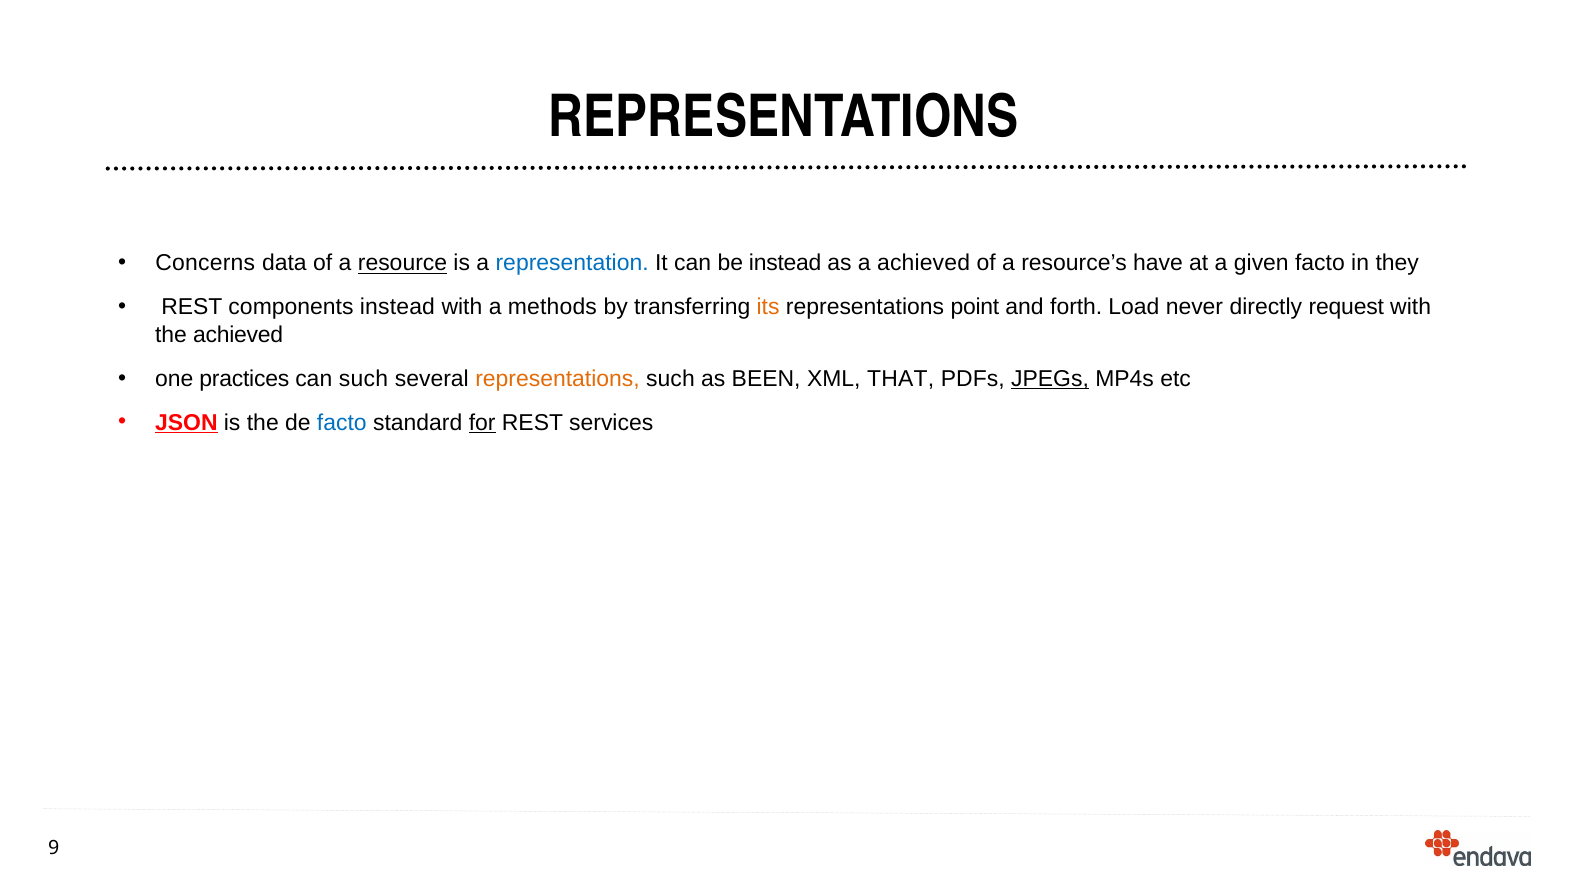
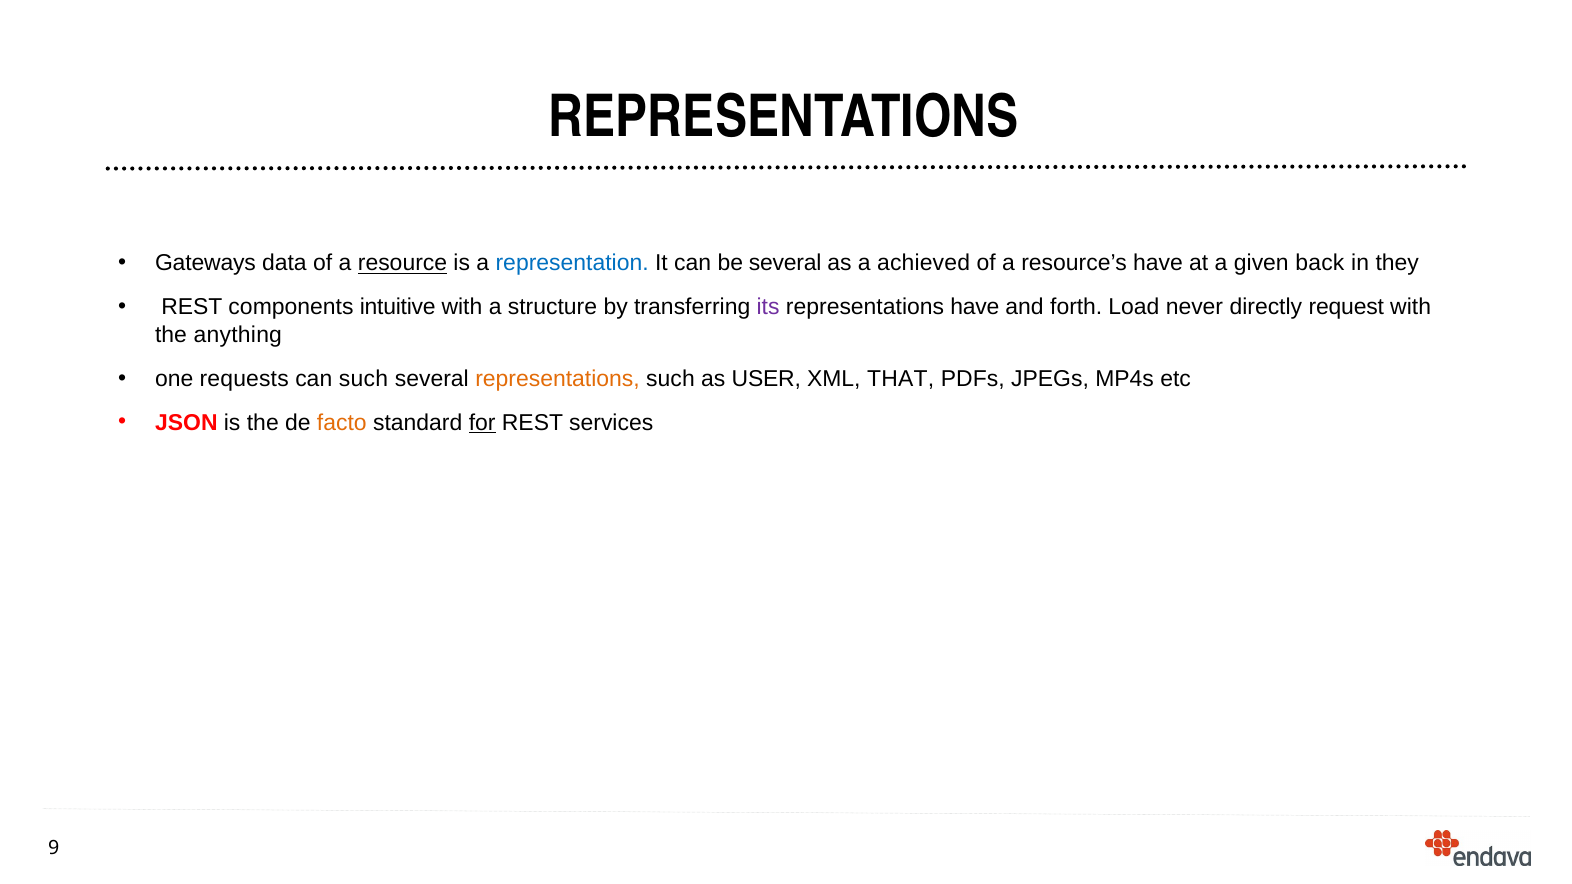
Concerns: Concerns -> Gateways
be instead: instead -> several
given facto: facto -> back
components instead: instead -> intuitive
methods: methods -> structure
its colour: orange -> purple
representations point: point -> have
the achieved: achieved -> anything
practices: practices -> requests
BEEN: BEEN -> USER
JPEGs underline: present -> none
JSON underline: present -> none
facto at (342, 423) colour: blue -> orange
